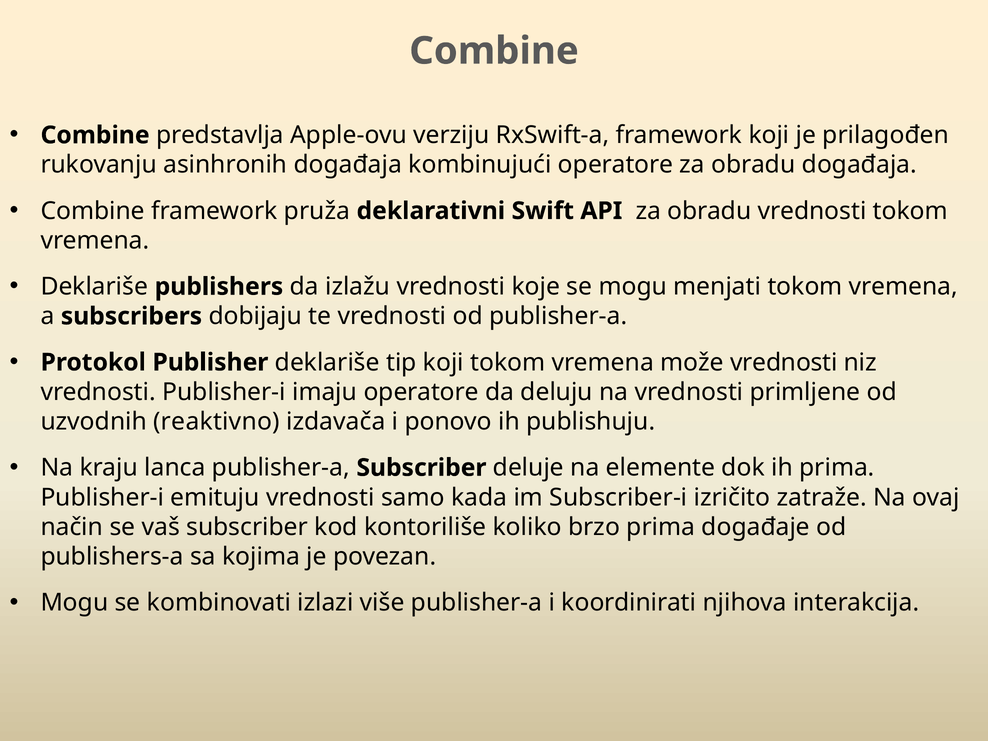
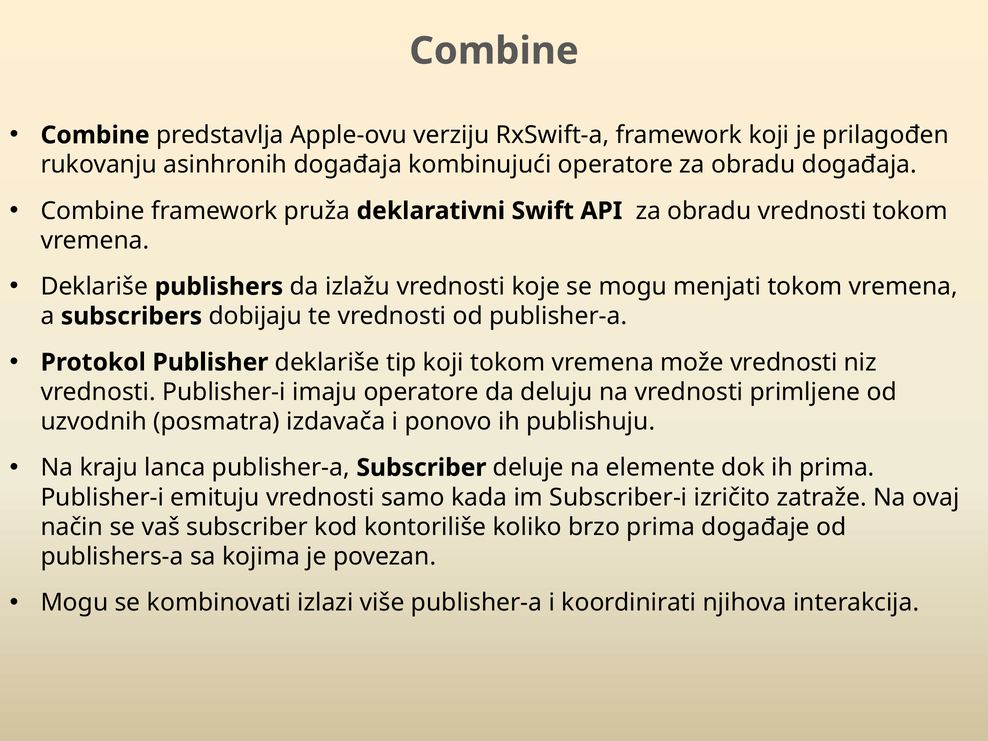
reaktivno: reaktivno -> posmatra
